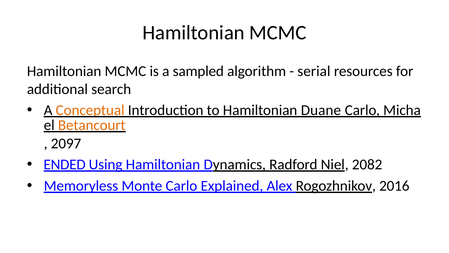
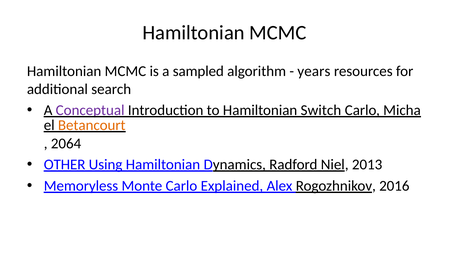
serial: serial -> years
Conceptual colour: orange -> purple
Duane: Duane -> Switch
2097: 2097 -> 2064
ENDED: ENDED -> OTHER
2082: 2082 -> 2013
